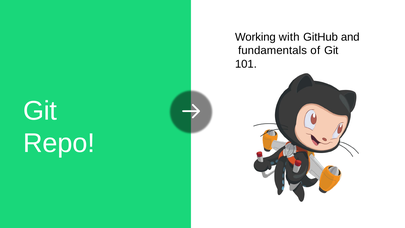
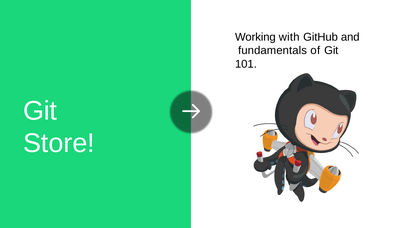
Repo: Repo -> Store
